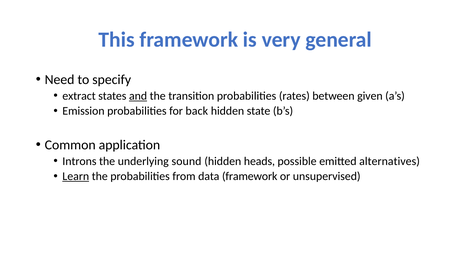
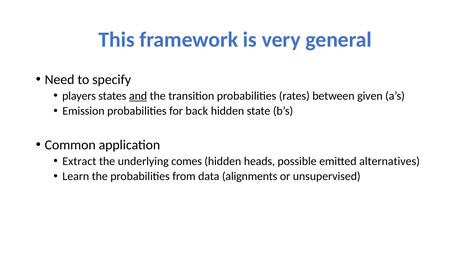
extract: extract -> players
Introns: Introns -> Extract
sound: sound -> comes
Learn underline: present -> none
data framework: framework -> alignments
